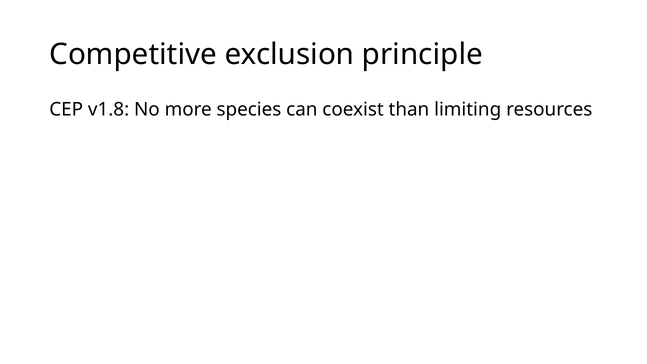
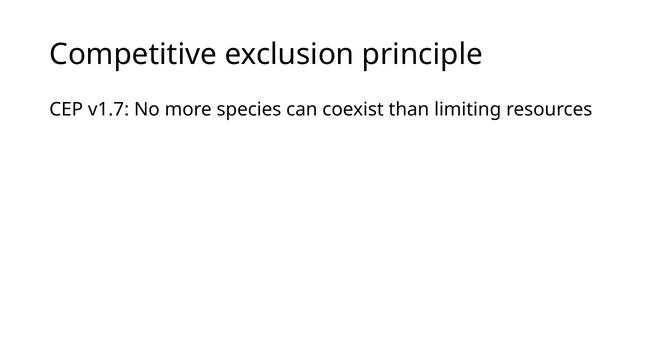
v1.8: v1.8 -> v1.7
